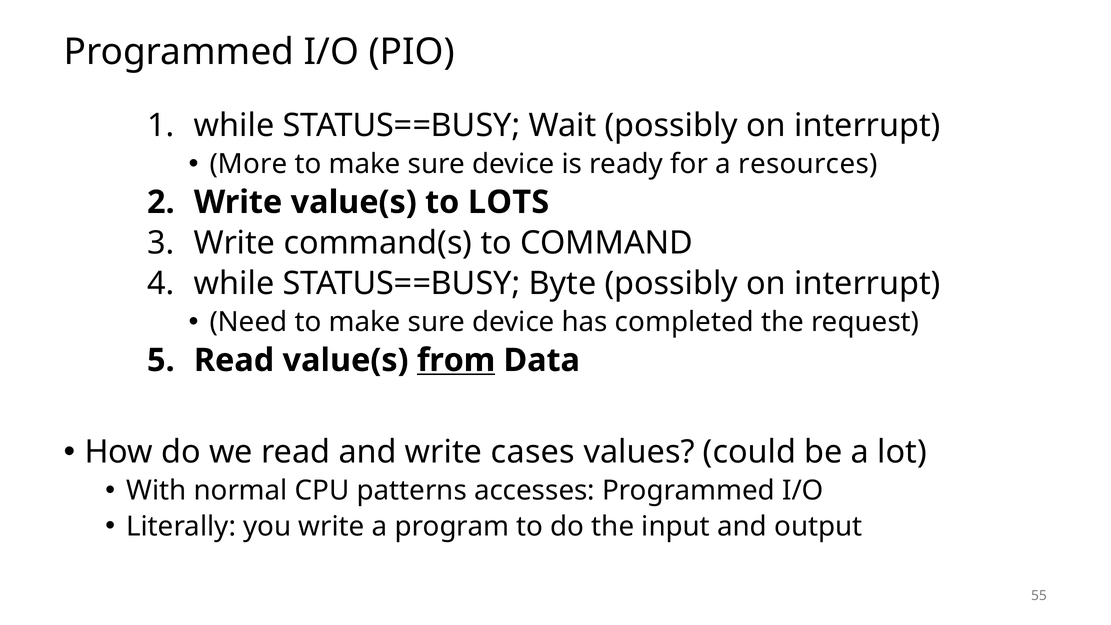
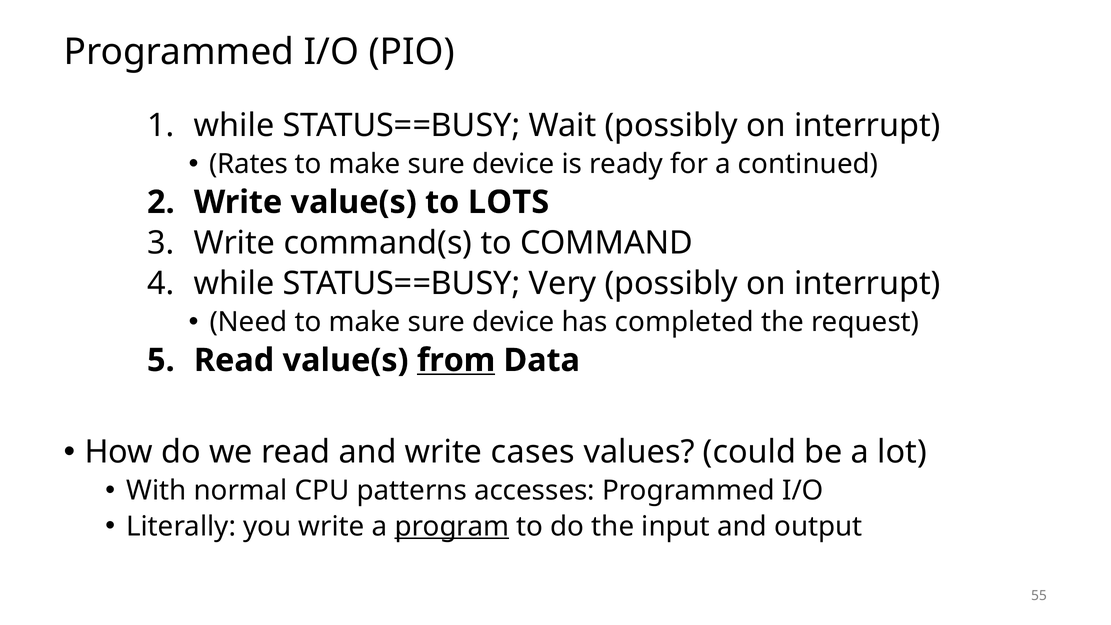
More: More -> Rates
resources: resources -> continued
Byte: Byte -> Very
program underline: none -> present
